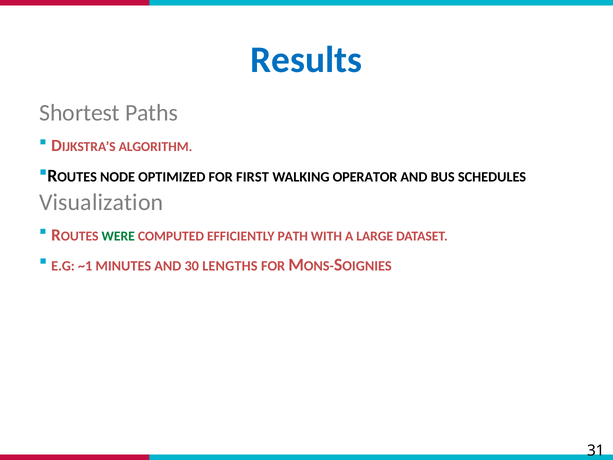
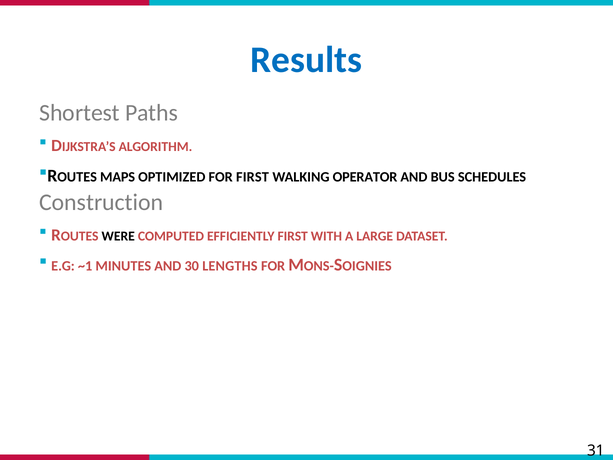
NODE: NODE -> MAPS
Visualization: Visualization -> Construction
WERE colour: green -> black
EFFICIENTLY PATH: PATH -> FIRST
